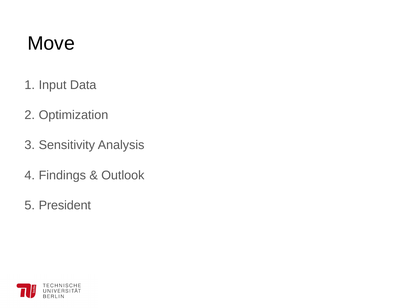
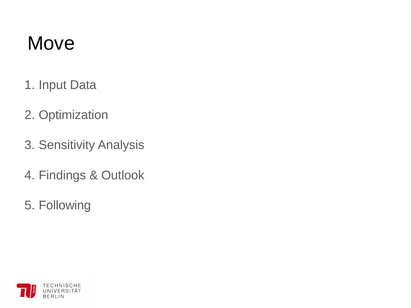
President: President -> Following
